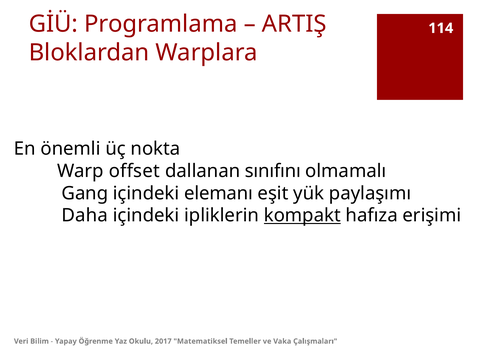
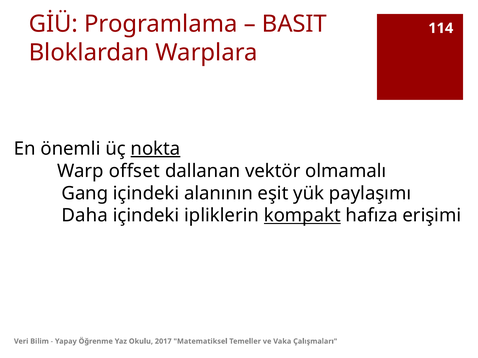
ARTIŞ: ARTIŞ -> BASIT
nokta underline: none -> present
sınıfını: sınıfını -> vektör
elemanı: elemanı -> alanının
